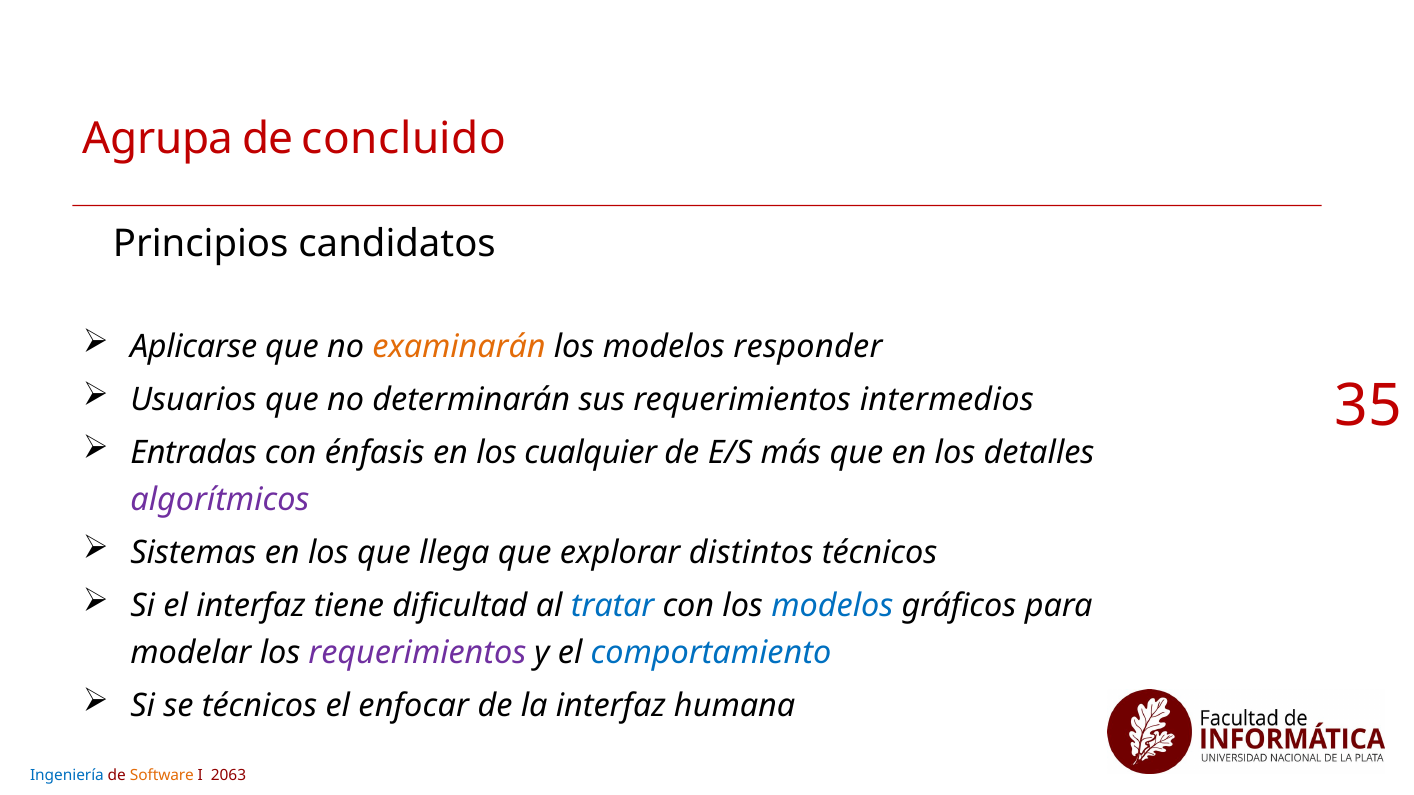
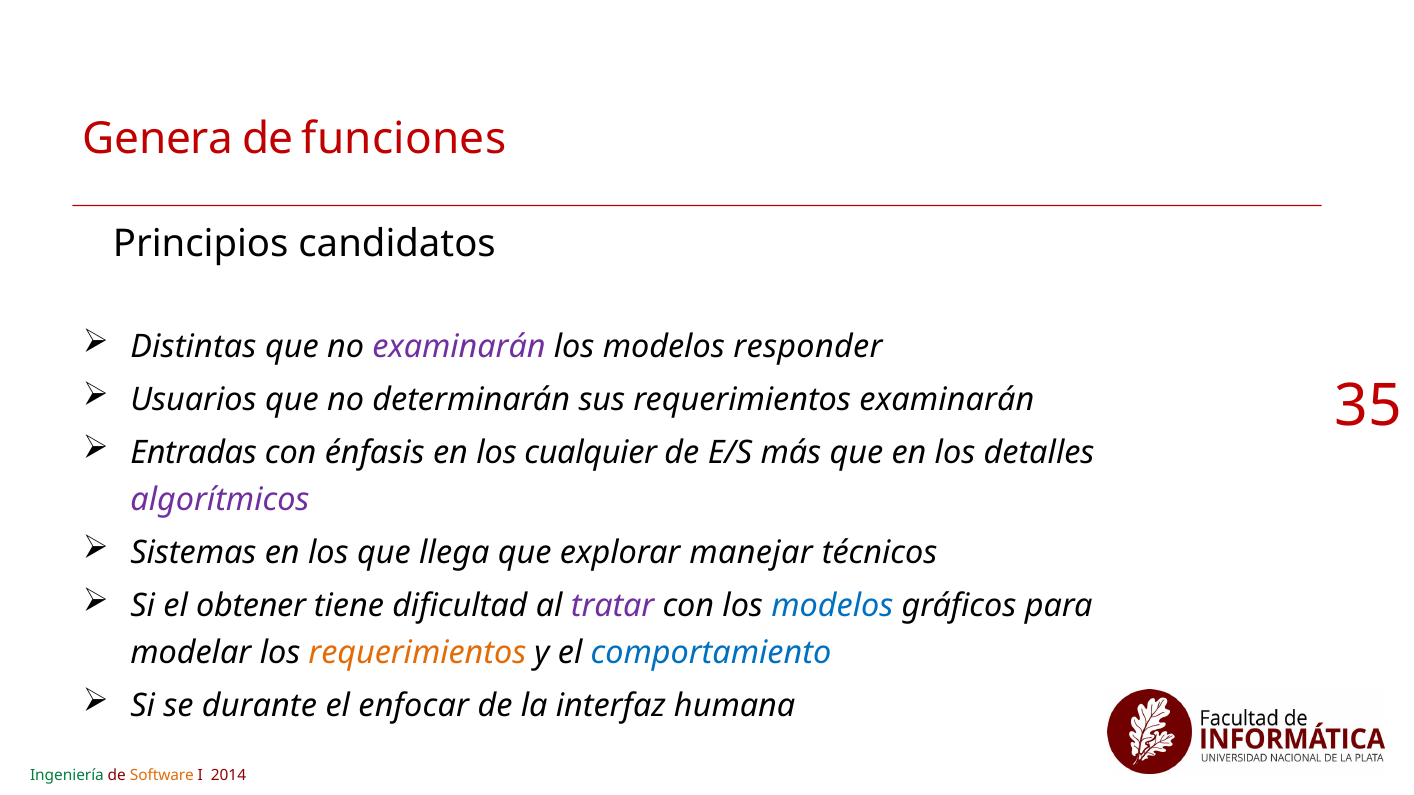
Agrupa: Agrupa -> Genera
concluido: concluido -> funciones
Aplicarse: Aplicarse -> Distintas
examinarán at (459, 347) colour: orange -> purple
requerimientos intermedios: intermedios -> examinarán
distintos: distintos -> manejar
el interfaz: interfaz -> obtener
tratar colour: blue -> purple
requerimientos at (417, 653) colour: purple -> orange
se técnicos: técnicos -> durante
Ingeniería colour: blue -> green
2063: 2063 -> 2014
